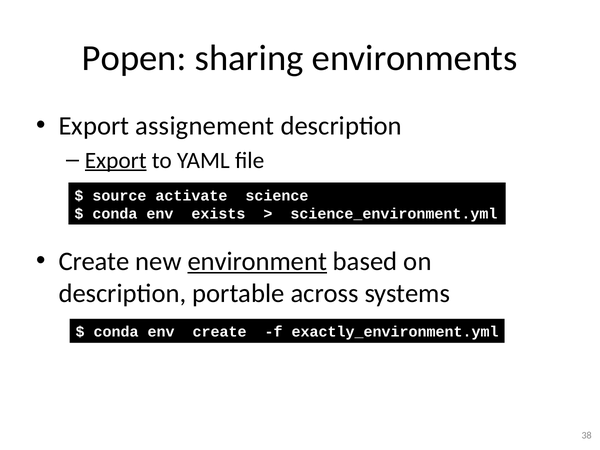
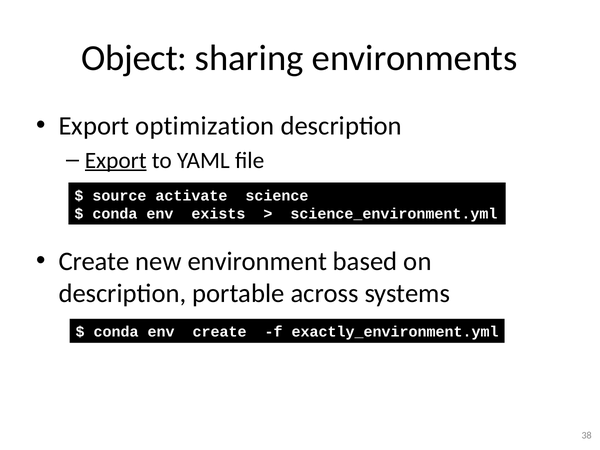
Popen: Popen -> Object
assignement: assignement -> optimization
environment underline: present -> none
